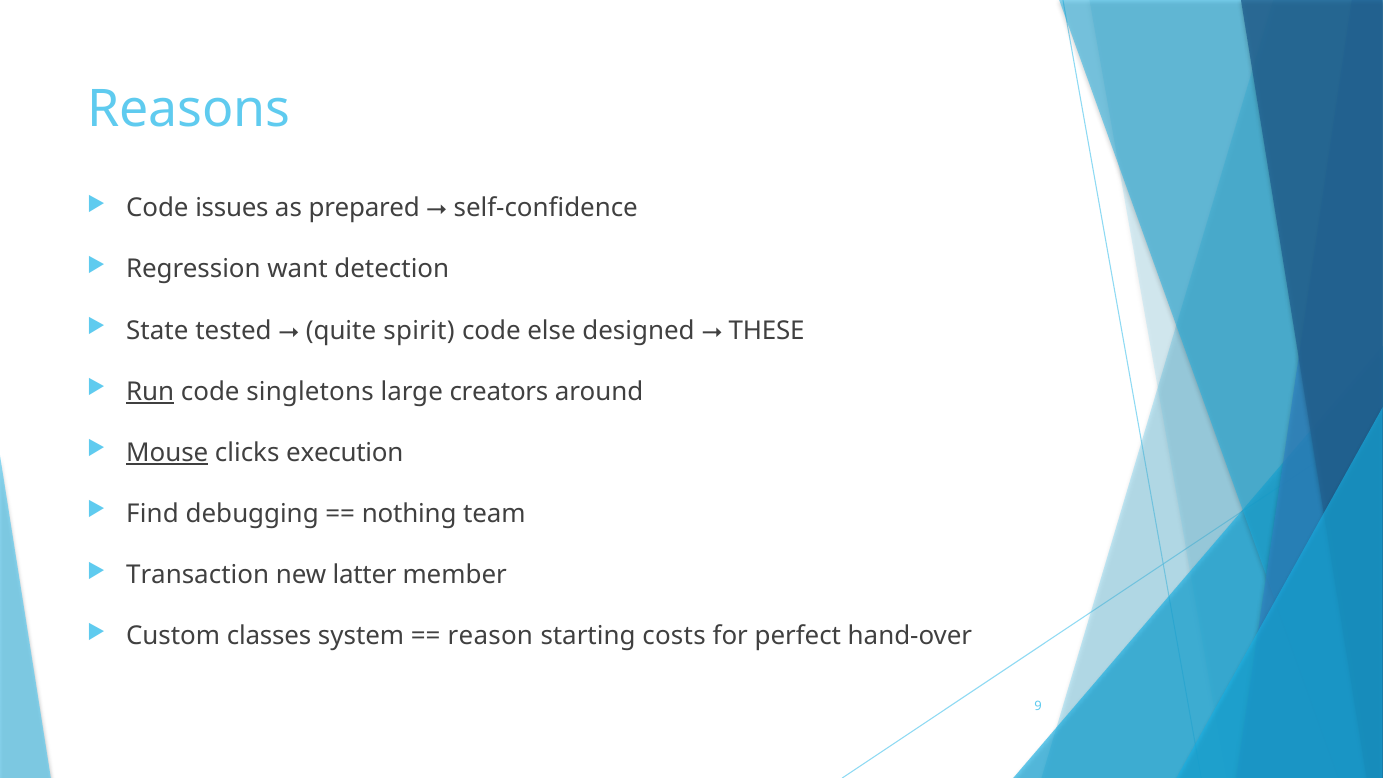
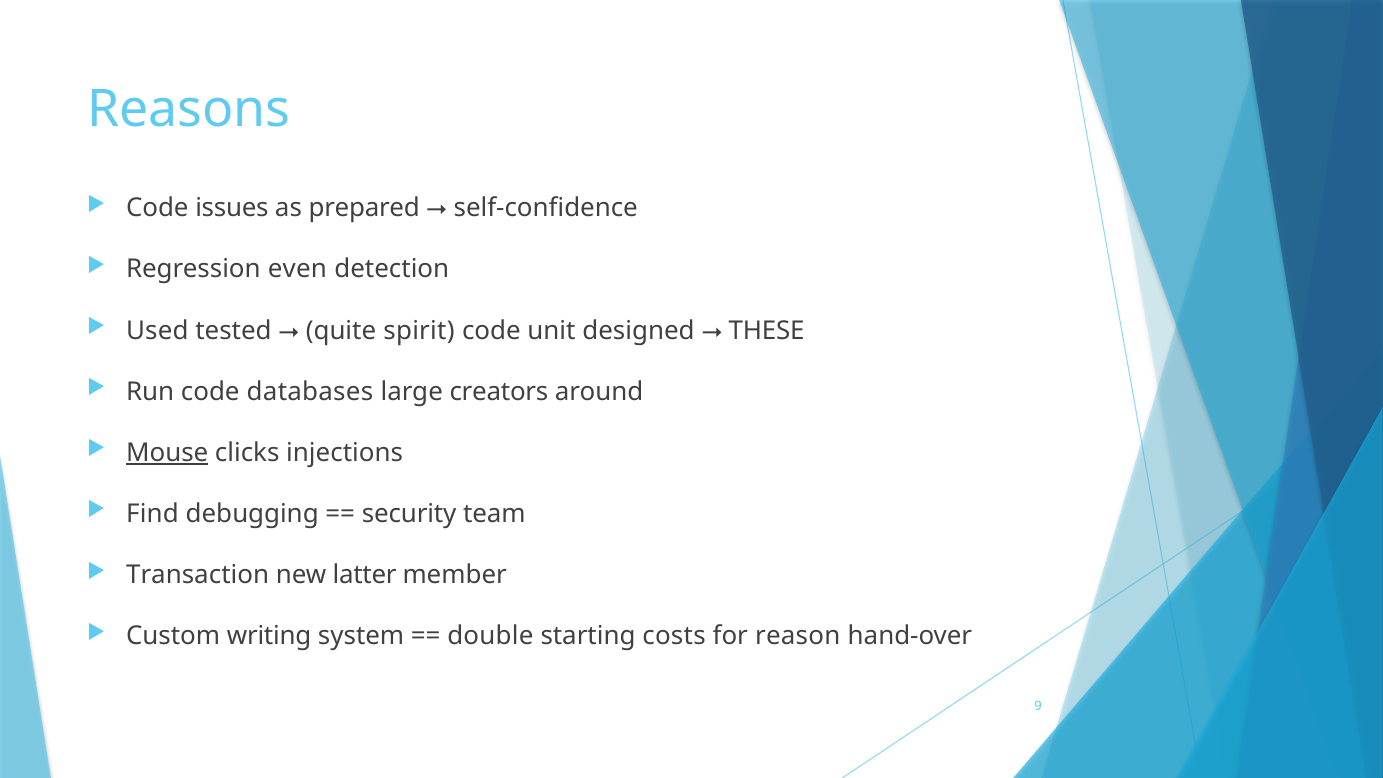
want: want -> even
State: State -> Used
else: else -> unit
Run underline: present -> none
singletons: singletons -> databases
execution: execution -> injections
nothing: nothing -> security
classes: classes -> writing
reason: reason -> double
perfect: perfect -> reason
